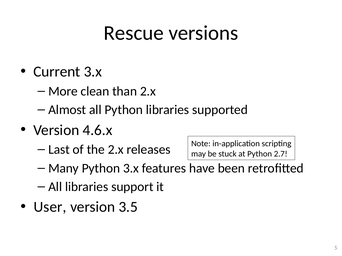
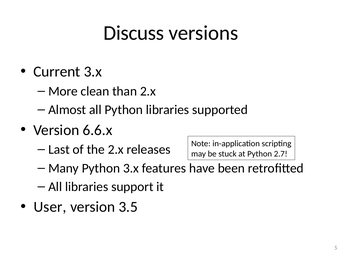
Rescue: Rescue -> Discuss
4.6.x: 4.6.x -> 6.6.x
